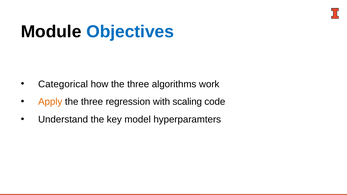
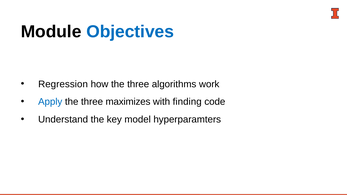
Categorical: Categorical -> Regression
Apply colour: orange -> blue
regression: regression -> maximizes
scaling: scaling -> finding
